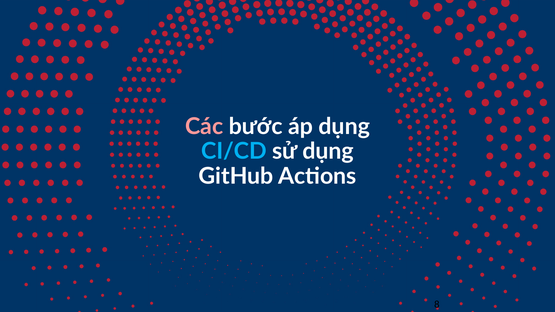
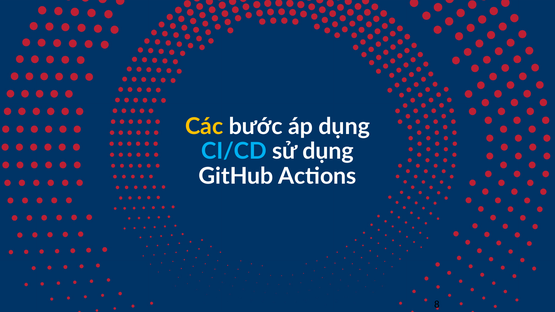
Các colour: pink -> yellow
